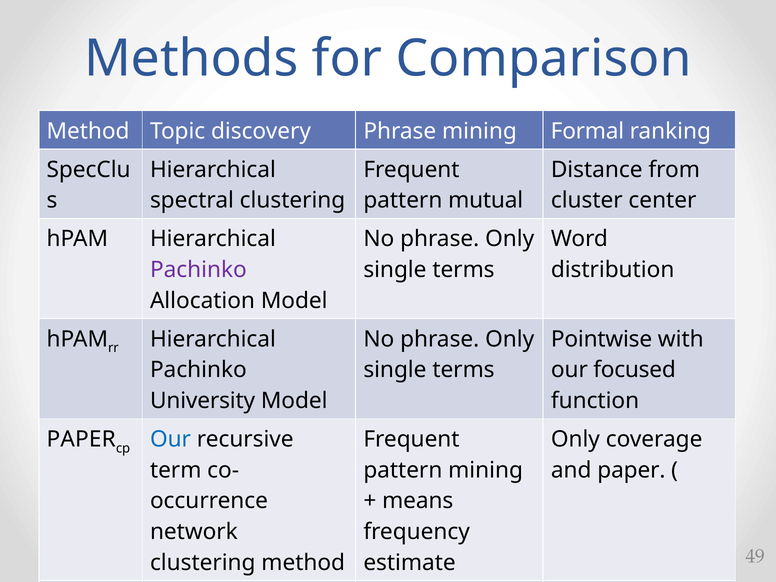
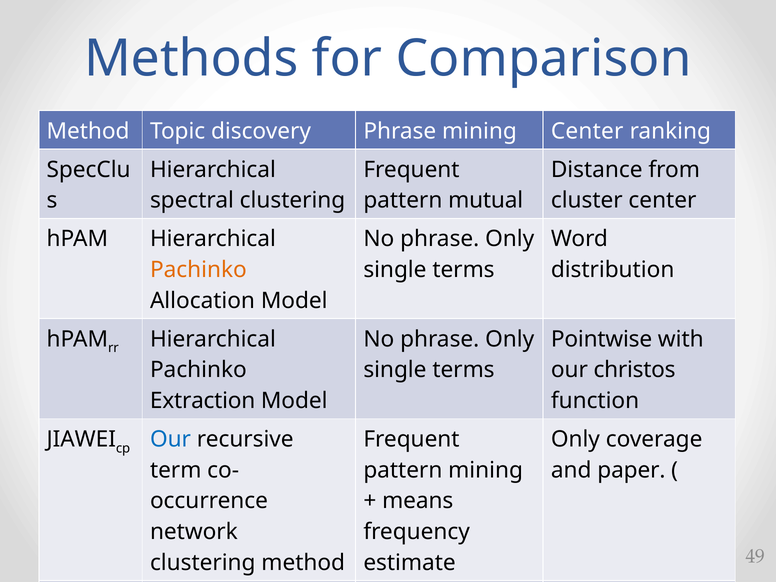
mining Formal: Formal -> Center
Pachinko at (198, 270) colour: purple -> orange
focused: focused -> christos
University: University -> Extraction
PAPER at (81, 439): PAPER -> JIAWEI
